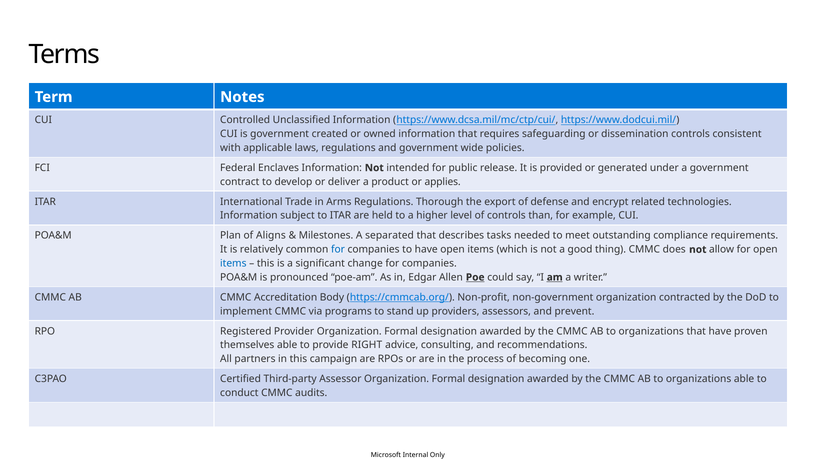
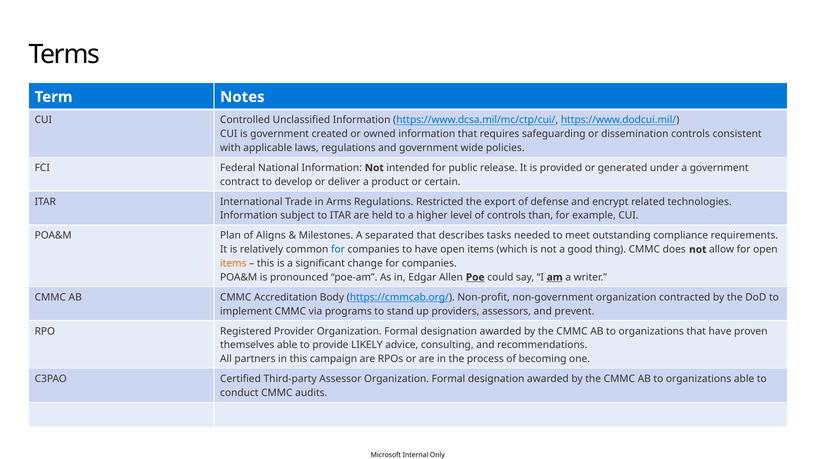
Enclaves: Enclaves -> National
applies: applies -> certain
Thorough: Thorough -> Restricted
items at (233, 263) colour: blue -> orange
RIGHT: RIGHT -> LIKELY
